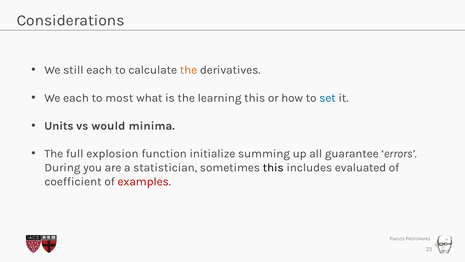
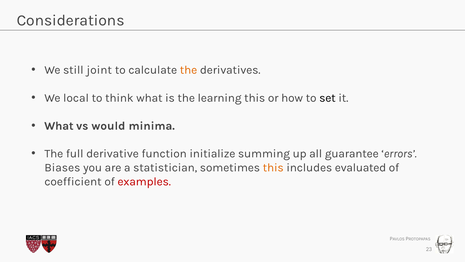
still each: each -> joint
We each: each -> local
most: most -> think
set colour: blue -> black
Units at (59, 126): Units -> What
explosion: explosion -> derivative
During: During -> Biases
this at (273, 167) colour: black -> orange
